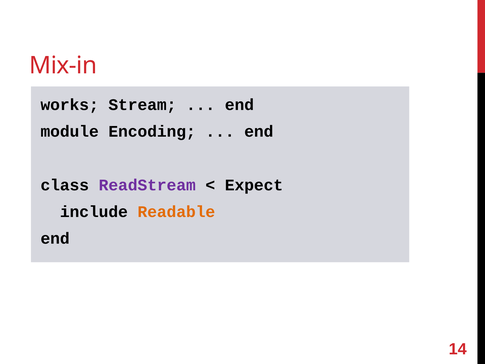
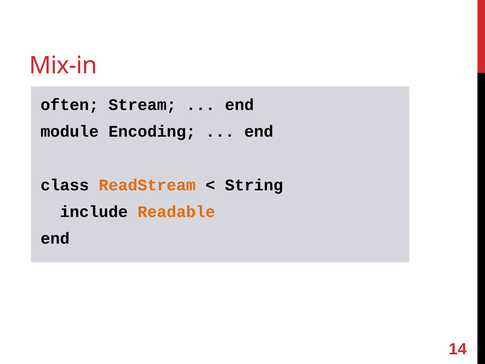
works: works -> often
ReadStream colour: purple -> orange
Expect: Expect -> String
